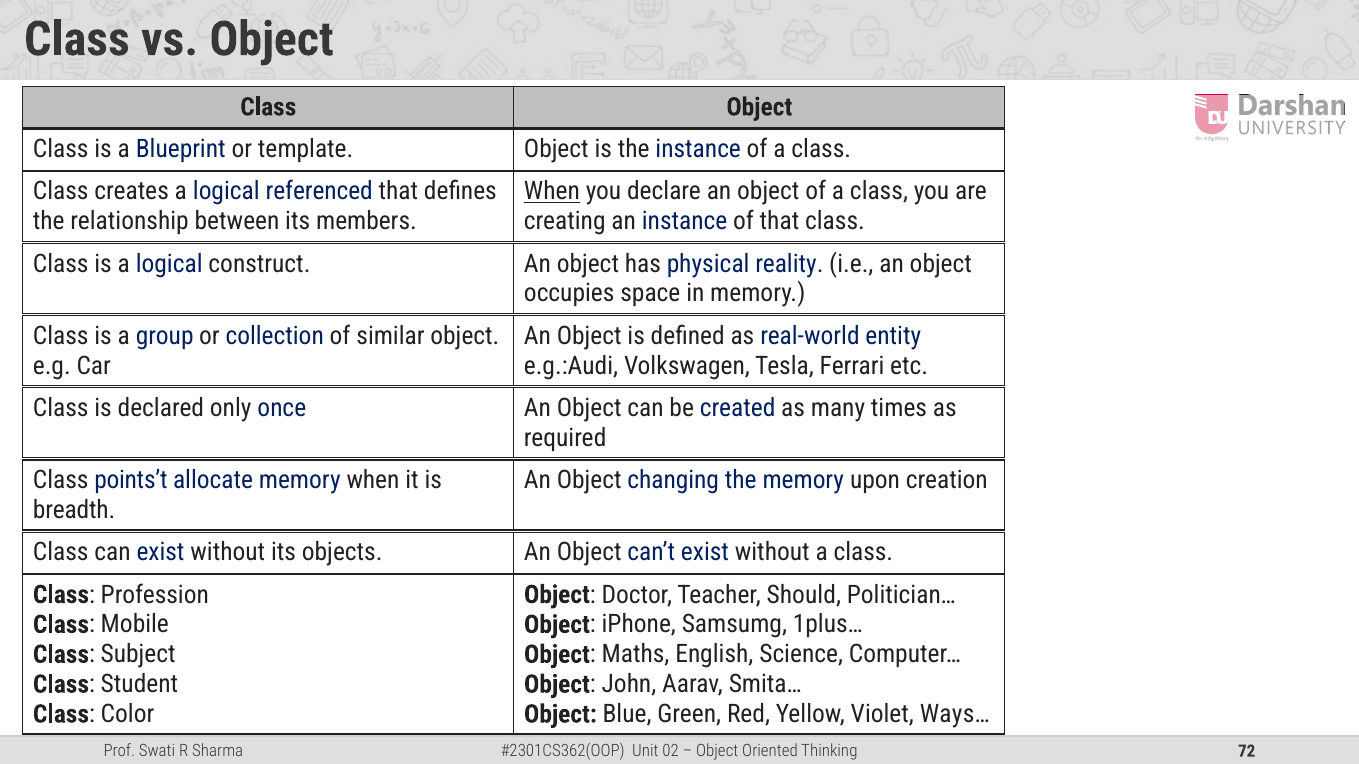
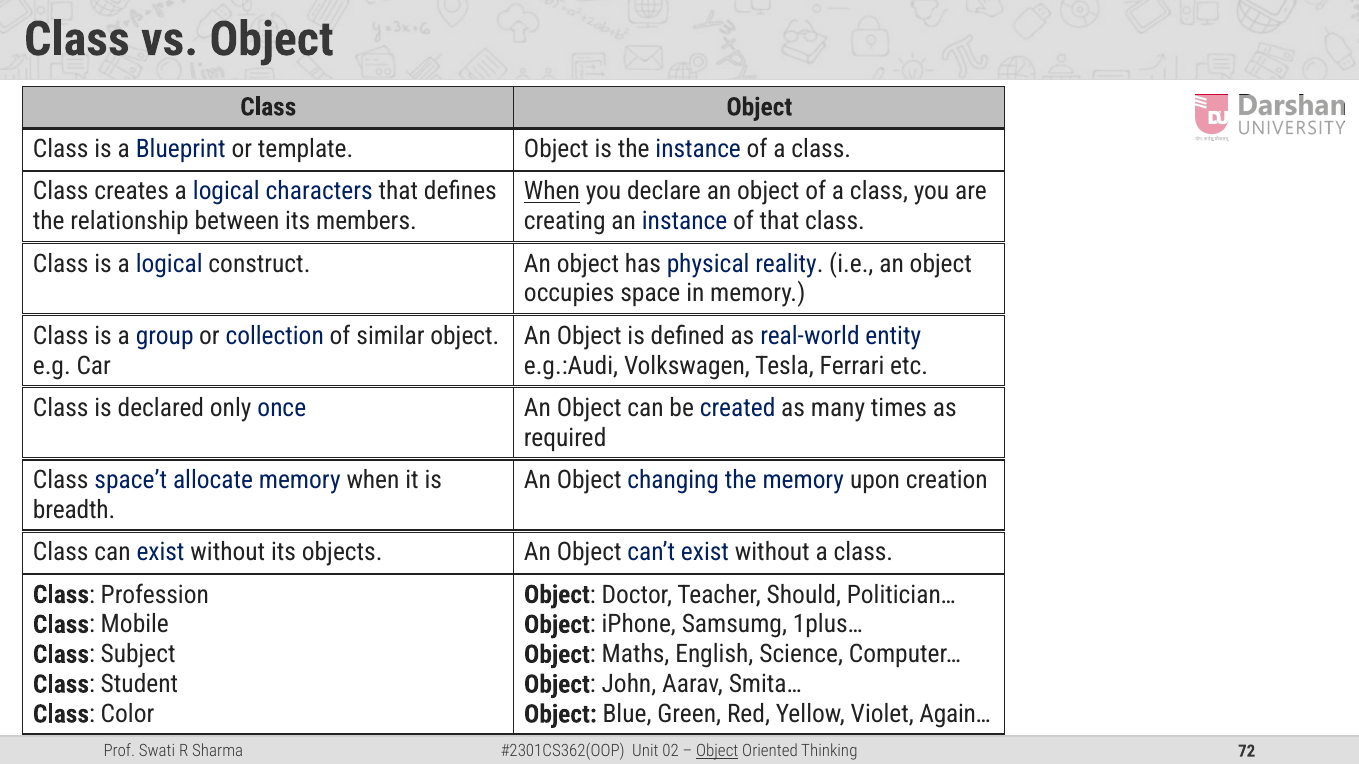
referenced: referenced -> characters
points’t: points’t -> space’t
Ways…: Ways… -> Again…
Object at (717, 751) underline: none -> present
